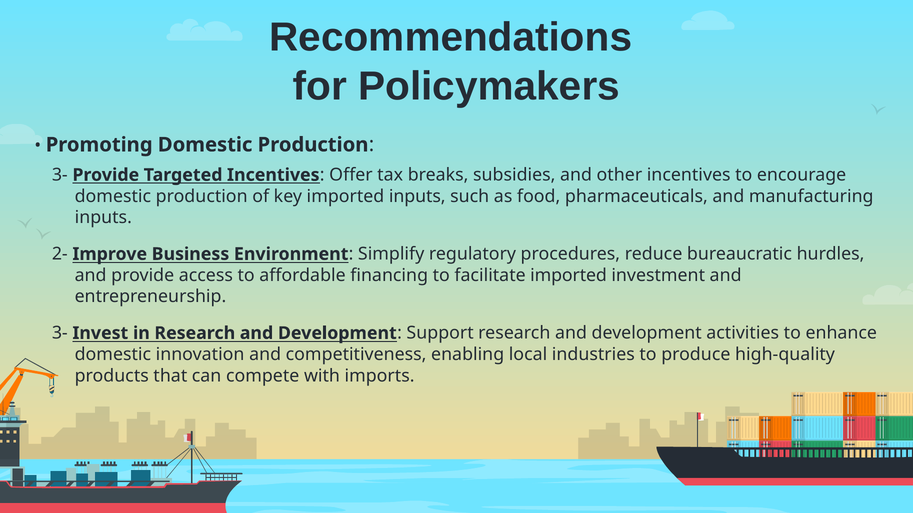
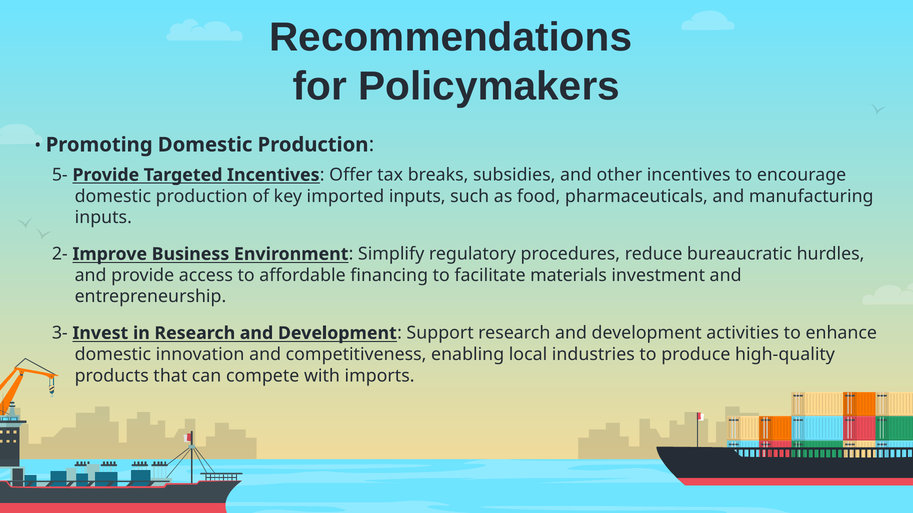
3- at (60, 175): 3- -> 5-
facilitate imported: imported -> materials
